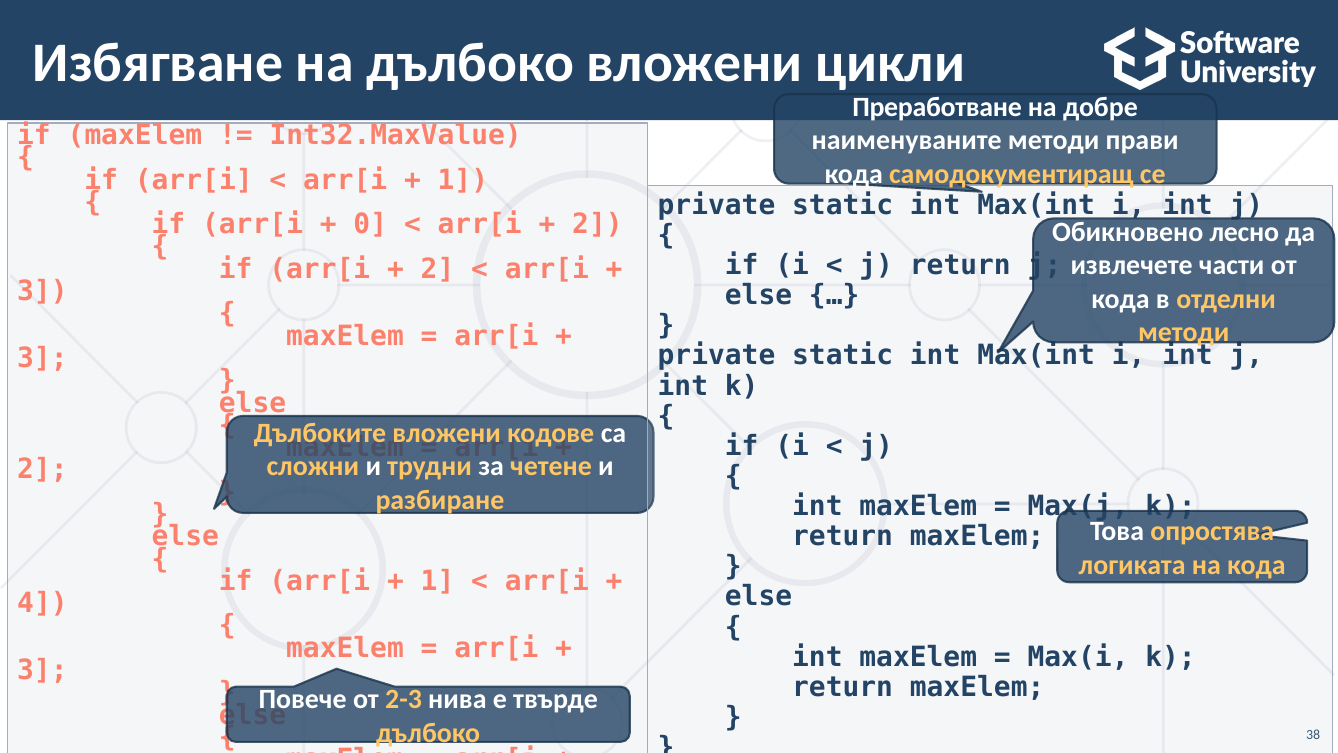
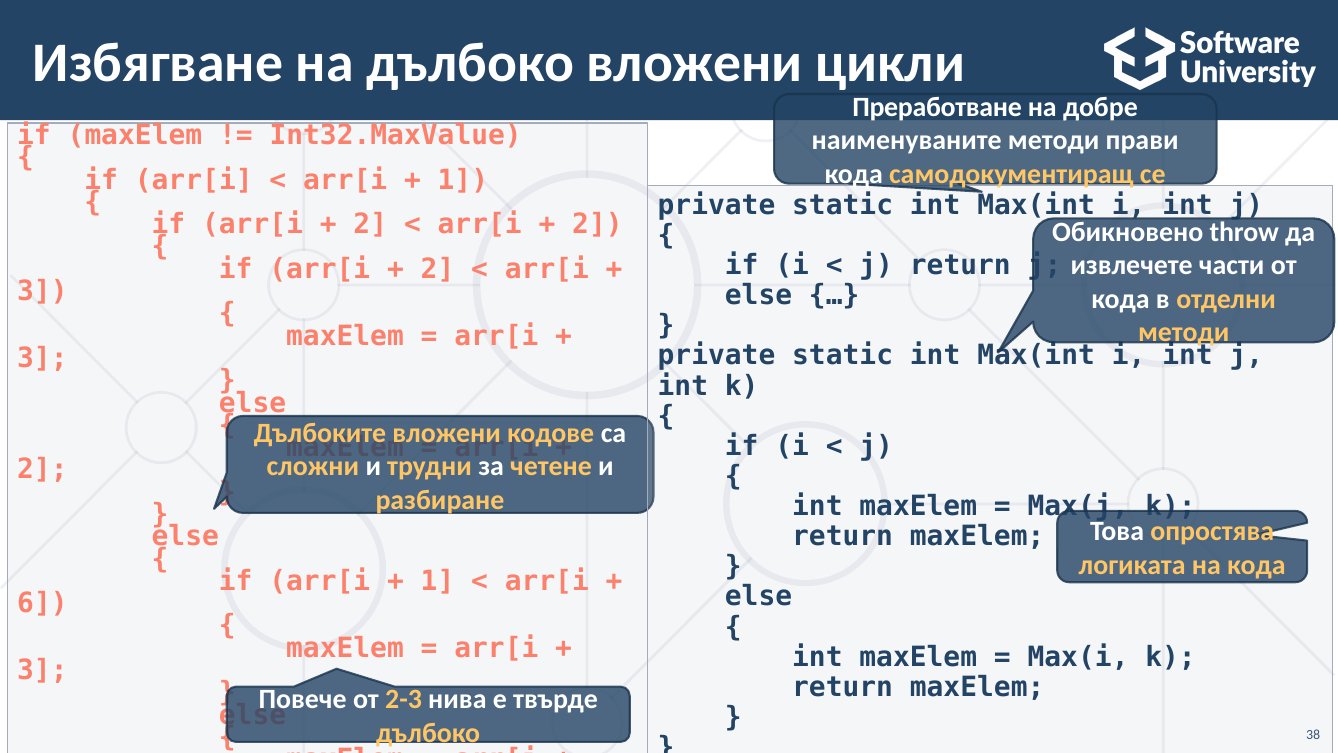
0 at (370, 224): 0 -> 2
лесно: лесно -> throw
4: 4 -> 6
